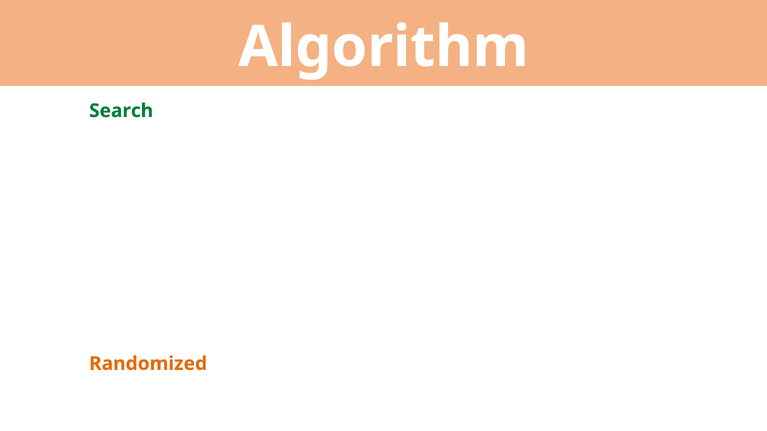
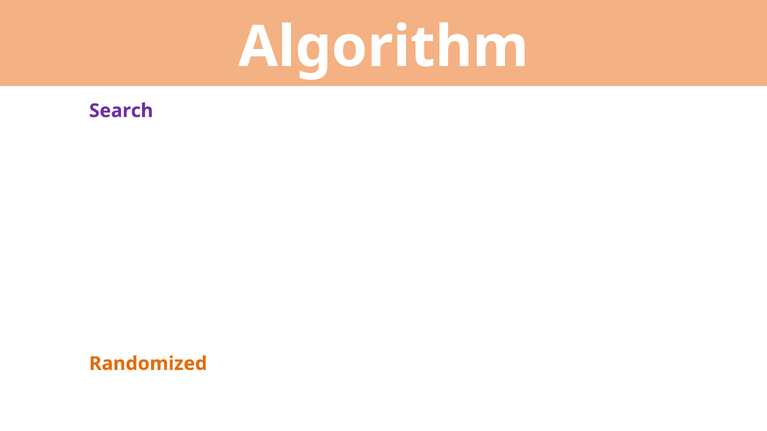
Search colour: green -> purple
